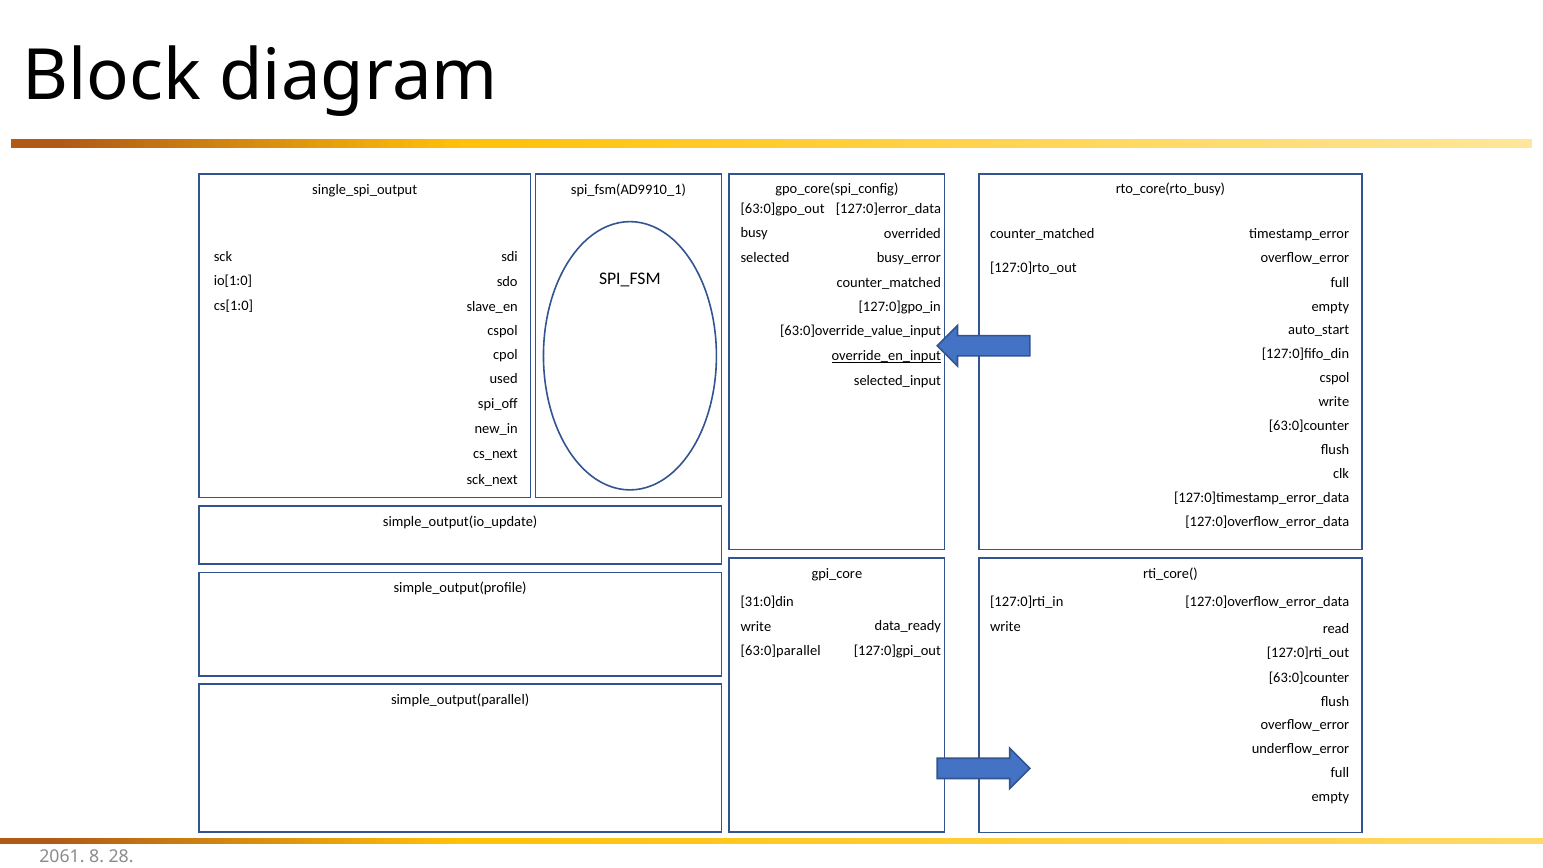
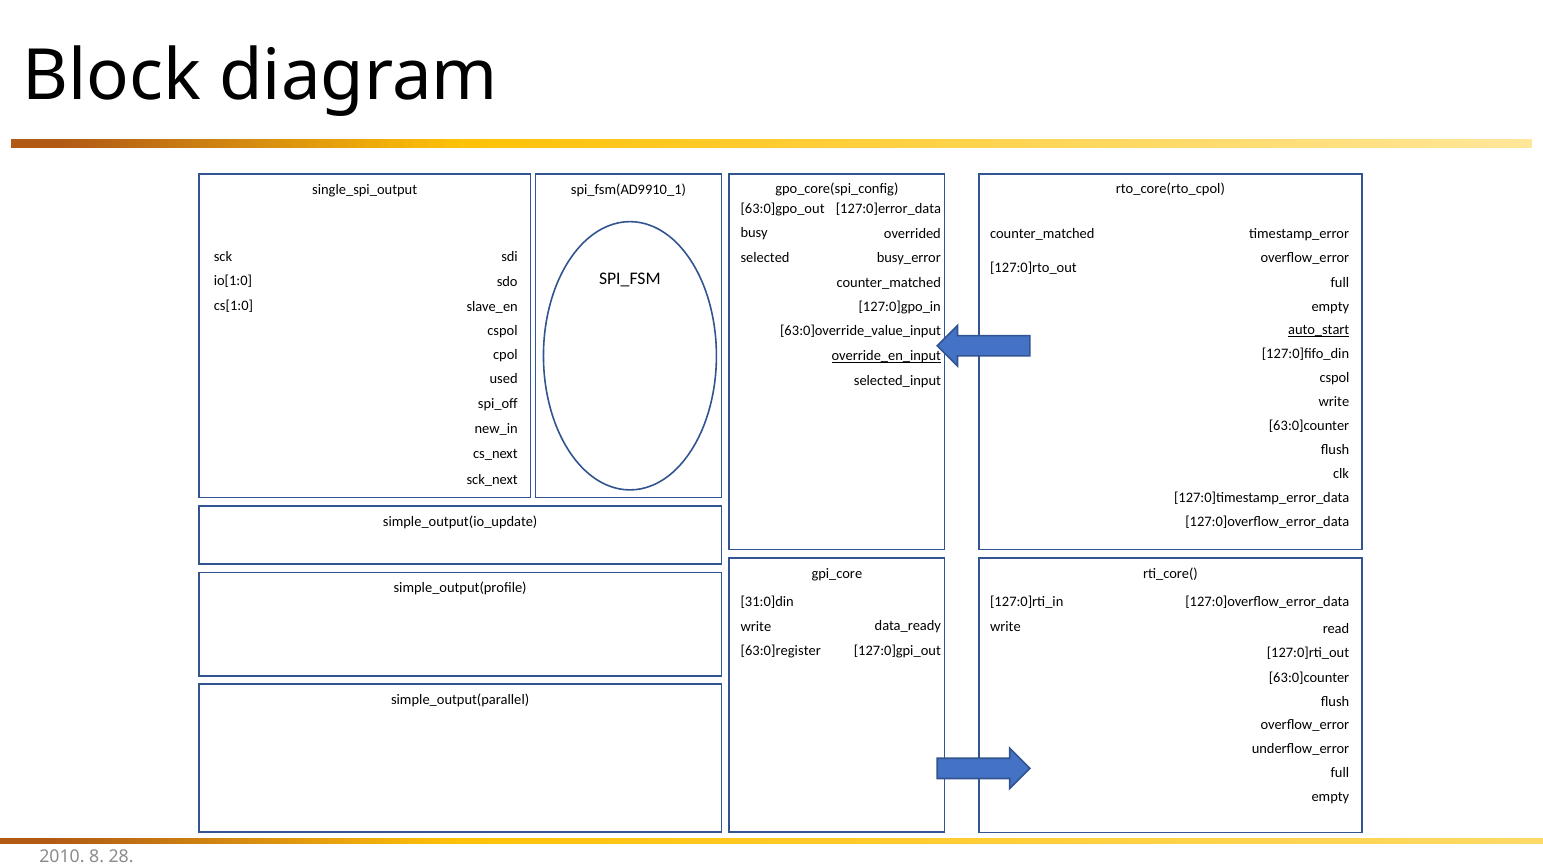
rto_core(rto_busy: rto_core(rto_busy -> rto_core(rto_cpol
auto_start underline: none -> present
63:0]parallel: 63:0]parallel -> 63:0]register
2061: 2061 -> 2010
